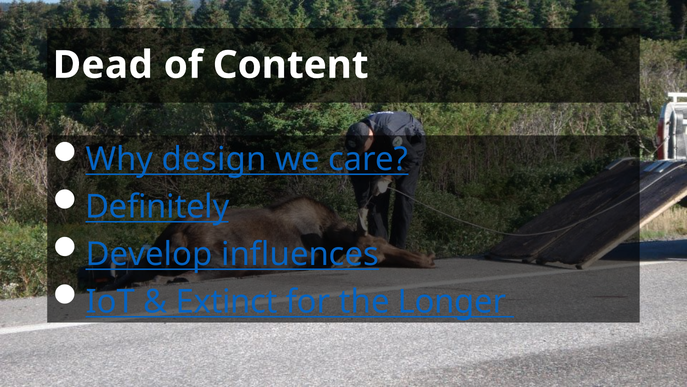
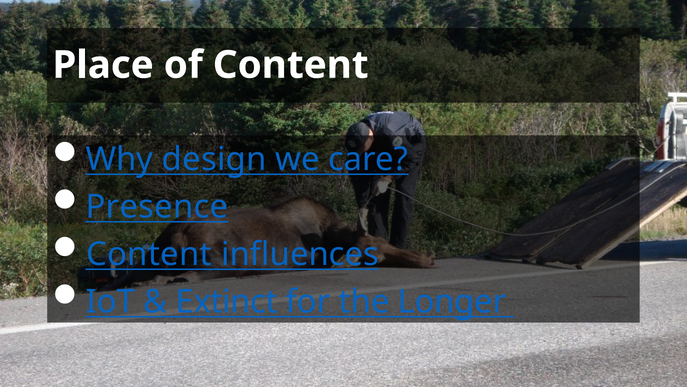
Dead: Dead -> Place
Definitely: Definitely -> Presence
Develop at (149, 254): Develop -> Content
